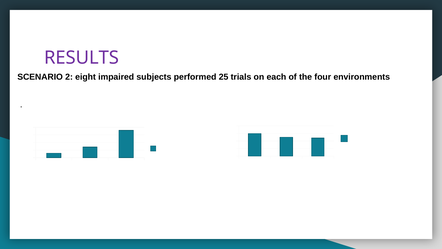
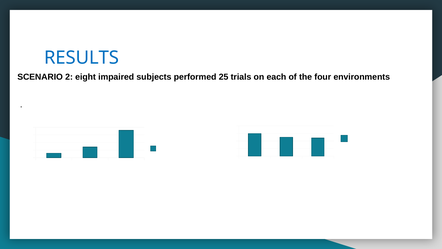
RESULTS colour: purple -> blue
